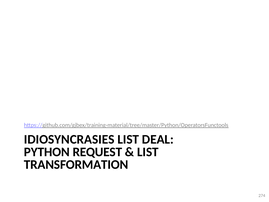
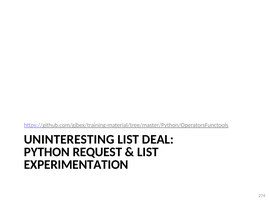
IDIOSYNCRASIES: IDIOSYNCRASIES -> UNINTERESTING
TRANSFORMATION: TRANSFORMATION -> EXPERIMENTATION
